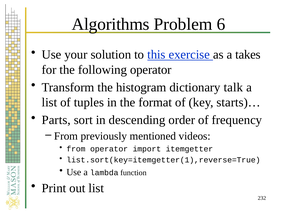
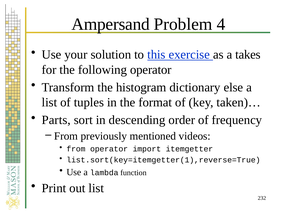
Algorithms: Algorithms -> Ampersand
6: 6 -> 4
talk: talk -> else
starts)…: starts)… -> taken)…
